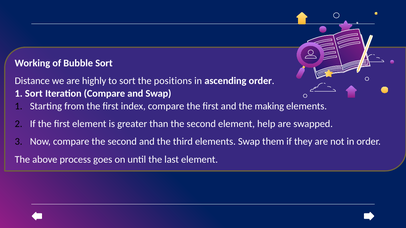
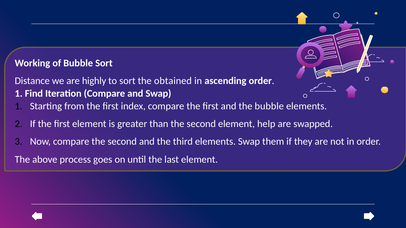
positions: positions -> obtained
1 Sort: Sort -> Find
the making: making -> bubble
